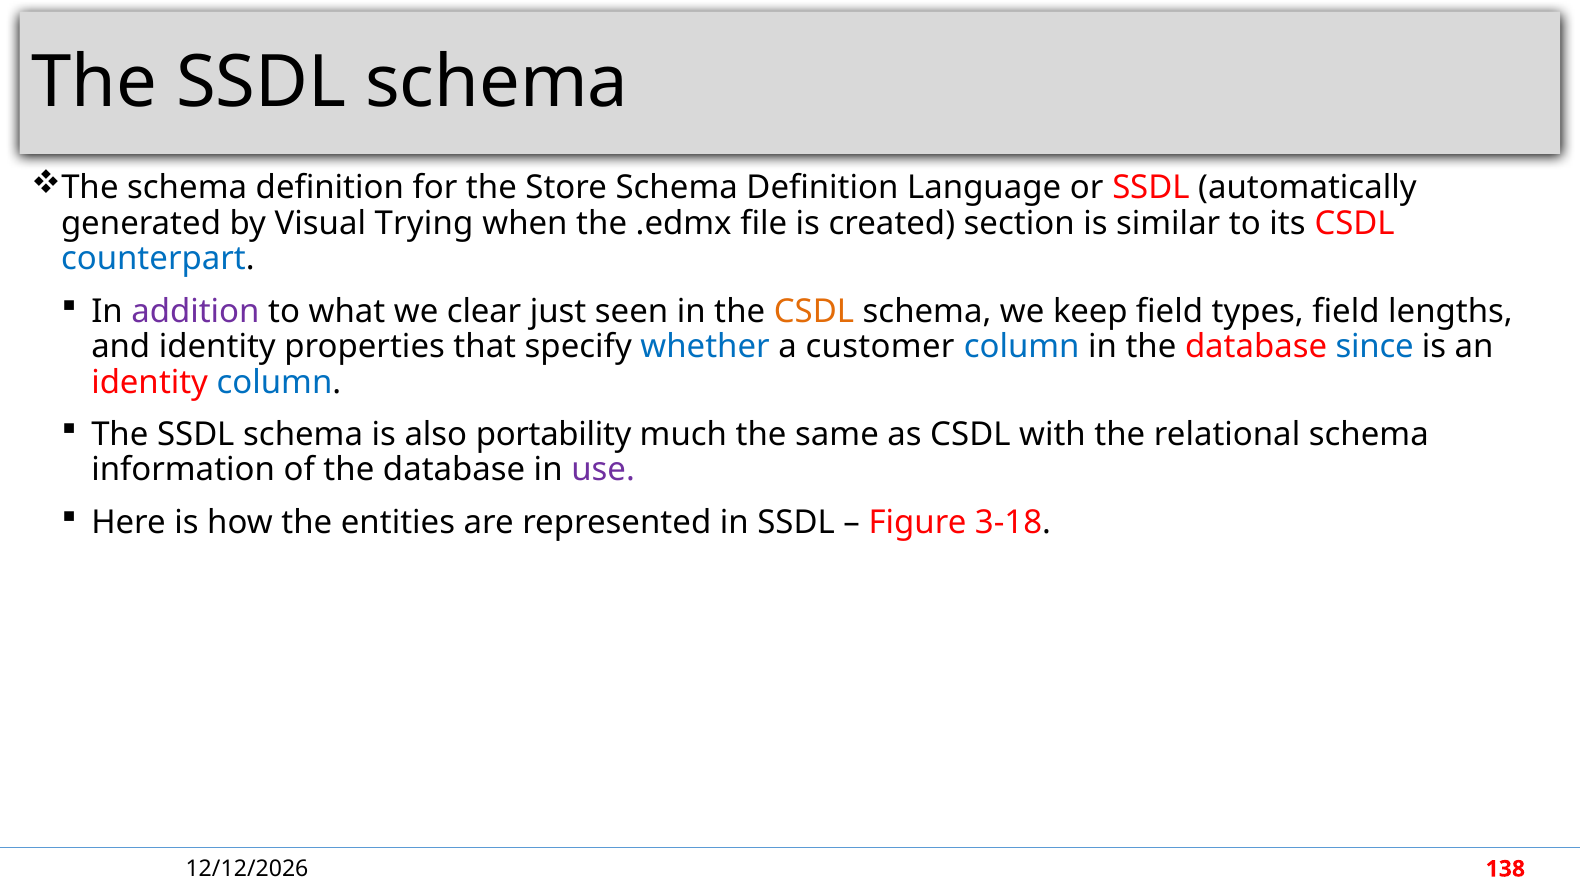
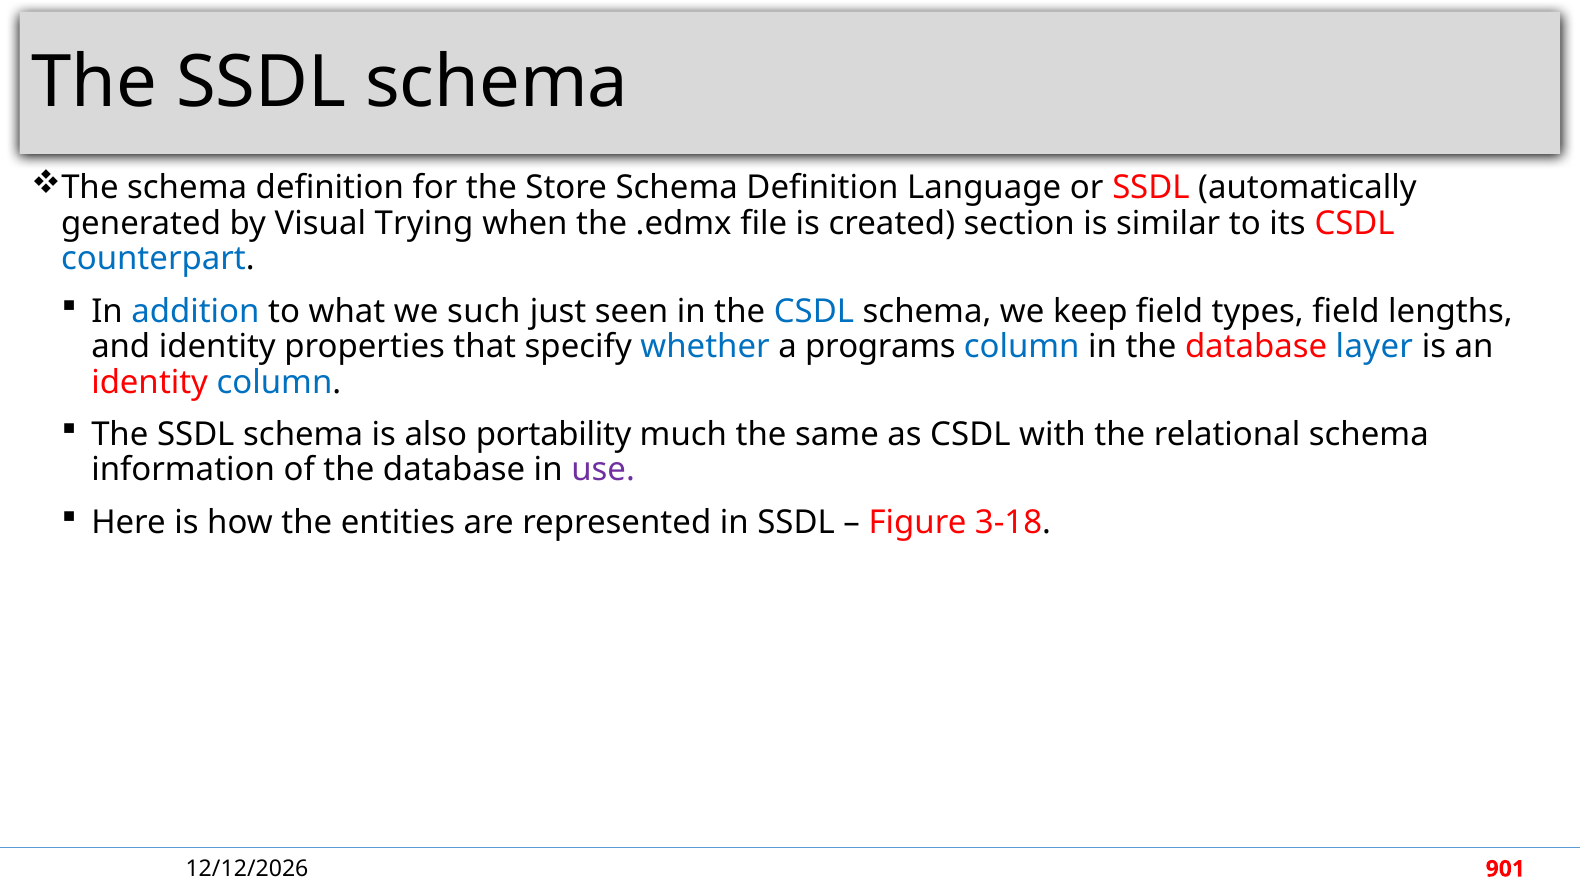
addition colour: purple -> blue
clear: clear -> such
CSDL at (814, 311) colour: orange -> blue
customer: customer -> programs
since: since -> layer
138: 138 -> 901
